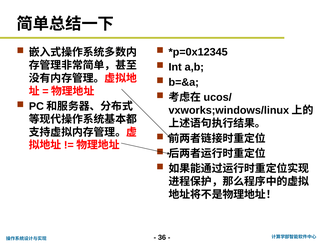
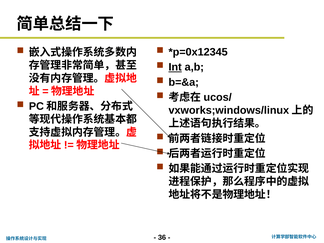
Int underline: none -> present
